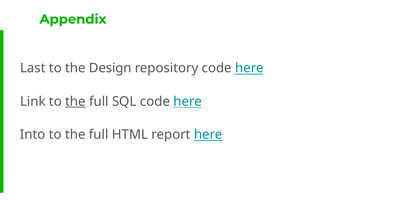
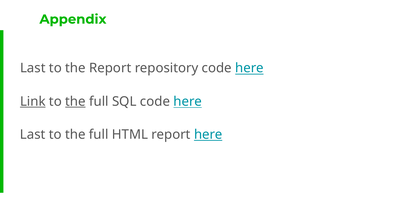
the Design: Design -> Report
Link underline: none -> present
Into at (33, 135): Into -> Last
